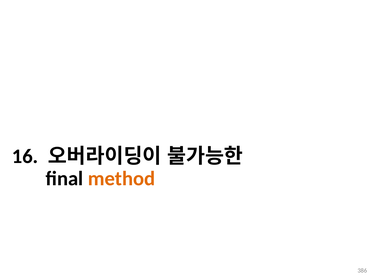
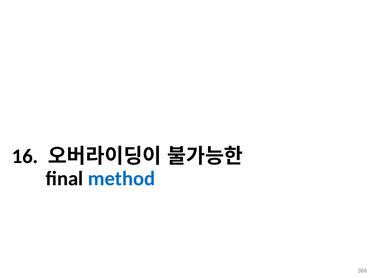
method colour: orange -> blue
